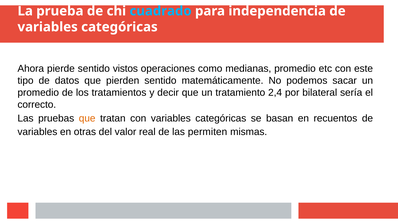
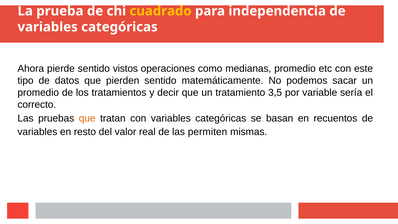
cuadrado colour: light blue -> yellow
2,4: 2,4 -> 3,5
bilateral: bilateral -> variable
otras: otras -> resto
